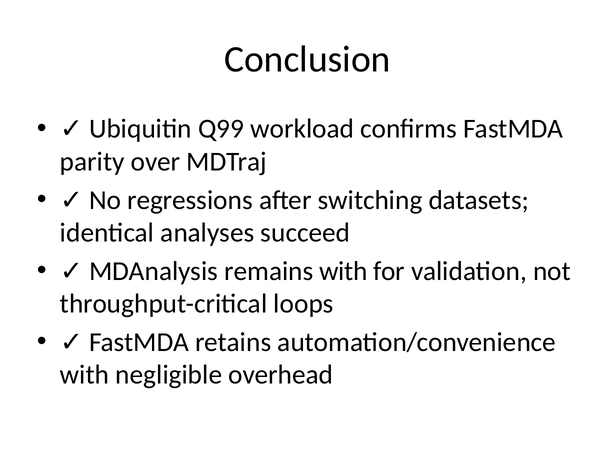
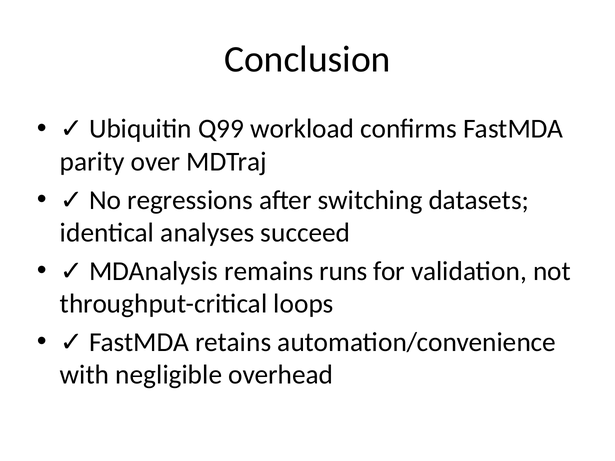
remains with: with -> runs
